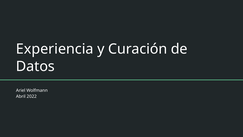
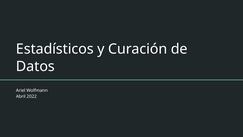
Experiencia: Experiencia -> Estadísticos
